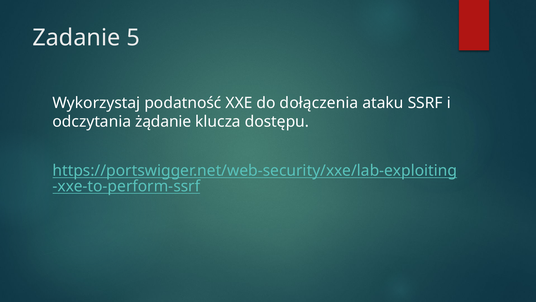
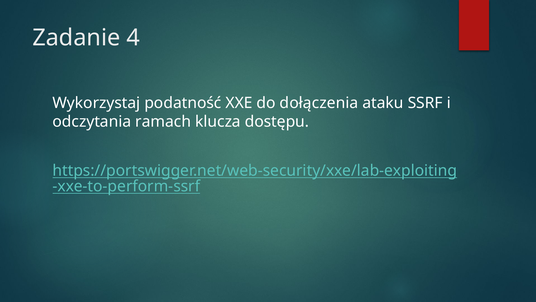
5: 5 -> 4
żądanie: żądanie -> ramach
